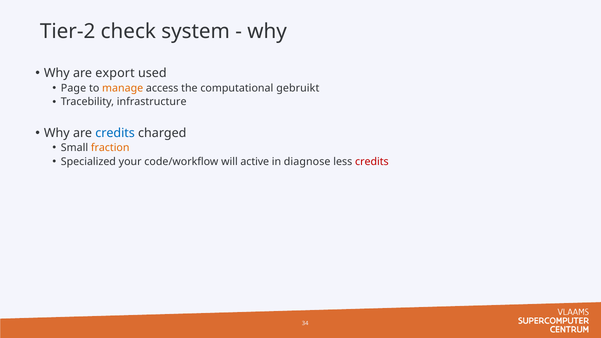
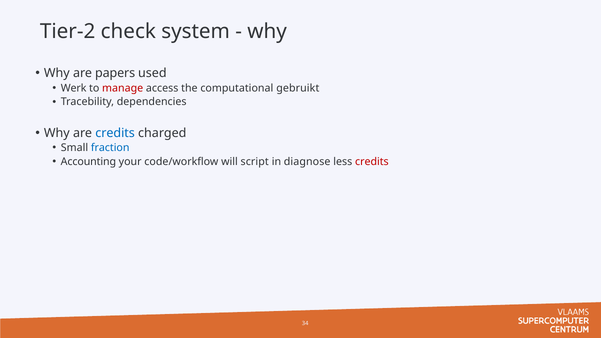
export: export -> papers
Page: Page -> Werk
manage colour: orange -> red
infrastructure: infrastructure -> dependencies
fraction colour: orange -> blue
Specialized: Specialized -> Accounting
active: active -> script
